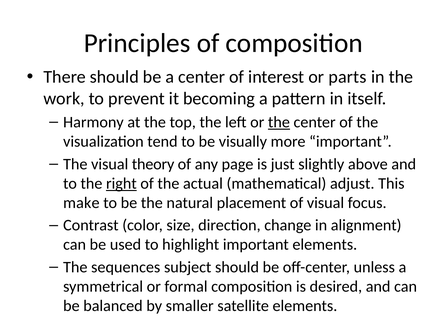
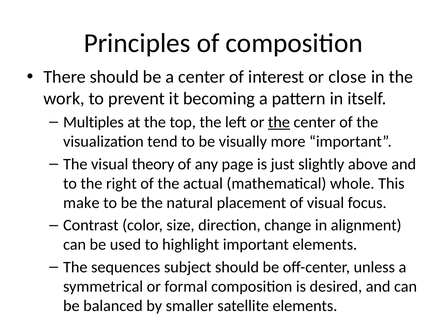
parts: parts -> close
Harmony: Harmony -> Multiples
right underline: present -> none
adjust: adjust -> whole
